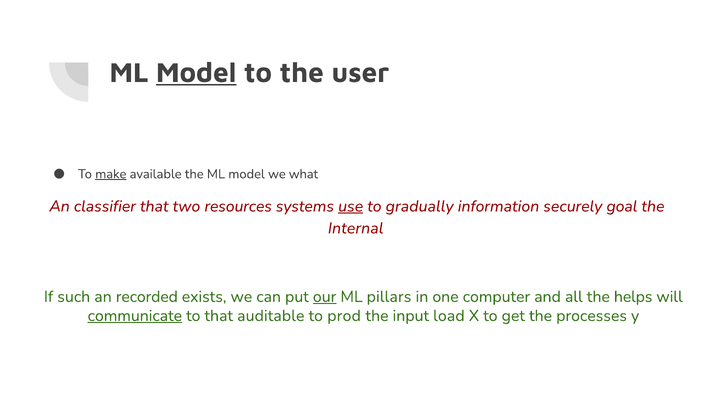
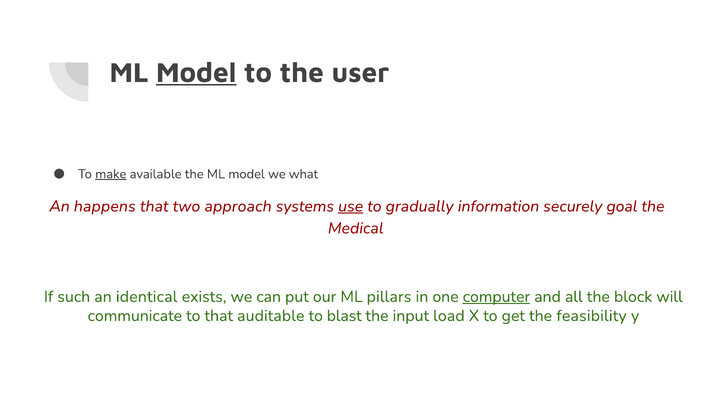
classifier: classifier -> happens
resources: resources -> approach
Internal: Internal -> Medical
recorded: recorded -> identical
our underline: present -> none
computer underline: none -> present
helps: helps -> block
communicate underline: present -> none
prod: prod -> blast
processes: processes -> feasibility
